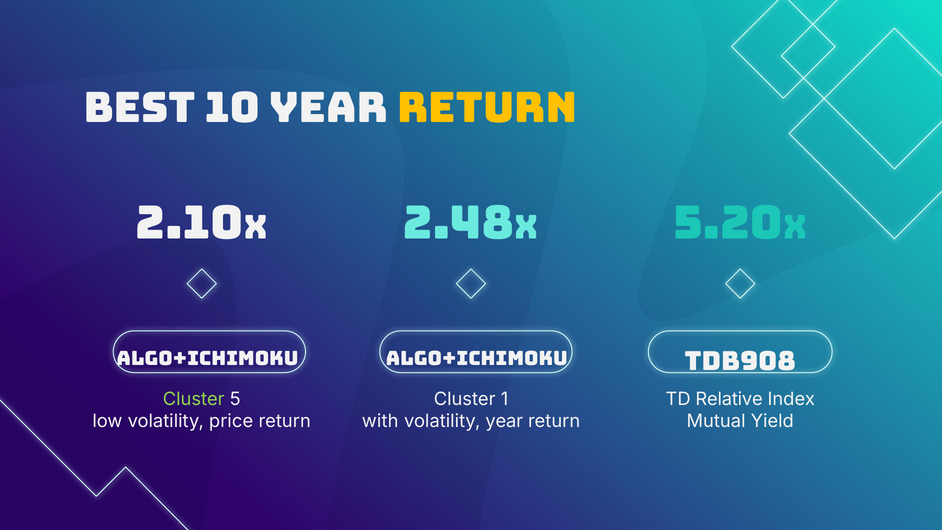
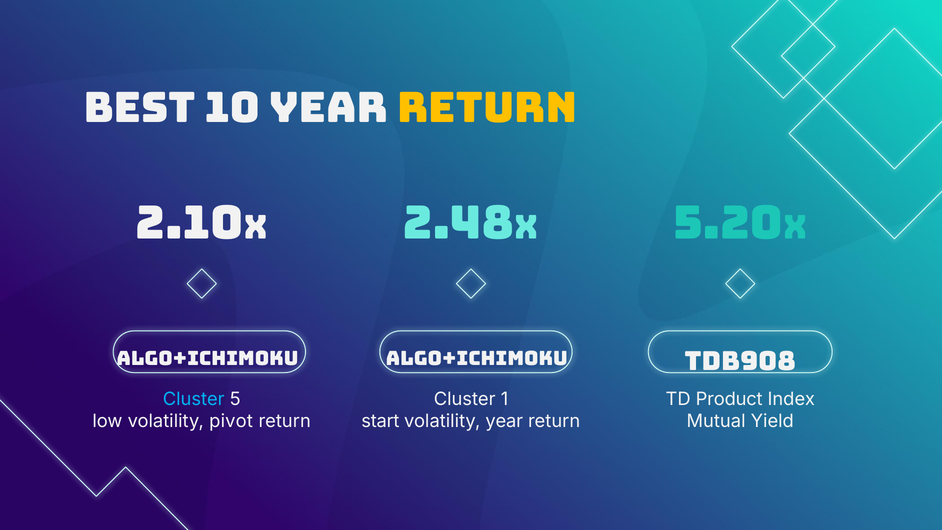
Cluster at (194, 399) colour: light green -> light blue
Relative: Relative -> Product
price: price -> pivot
with: with -> start
